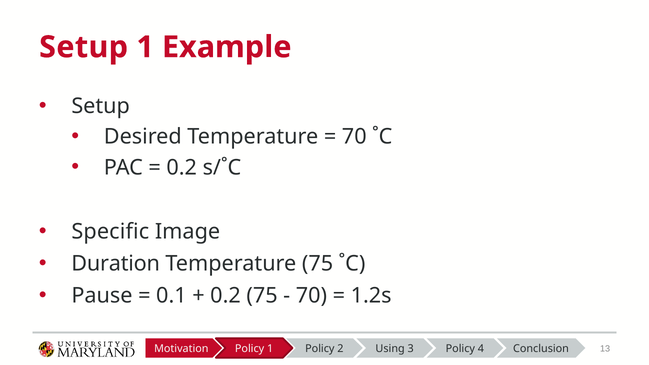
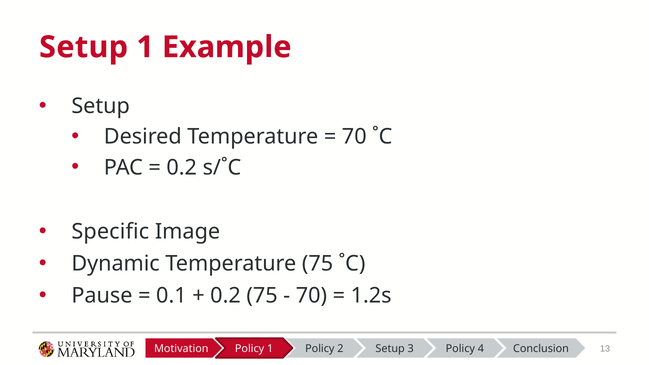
Duration: Duration -> Dynamic
2 Using: Using -> Setup
